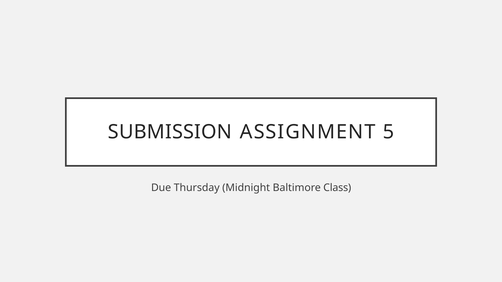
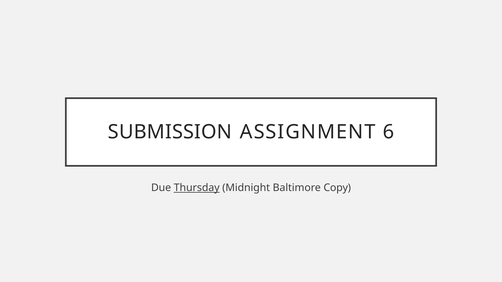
5: 5 -> 6
Thursday underline: none -> present
Class: Class -> Copy
